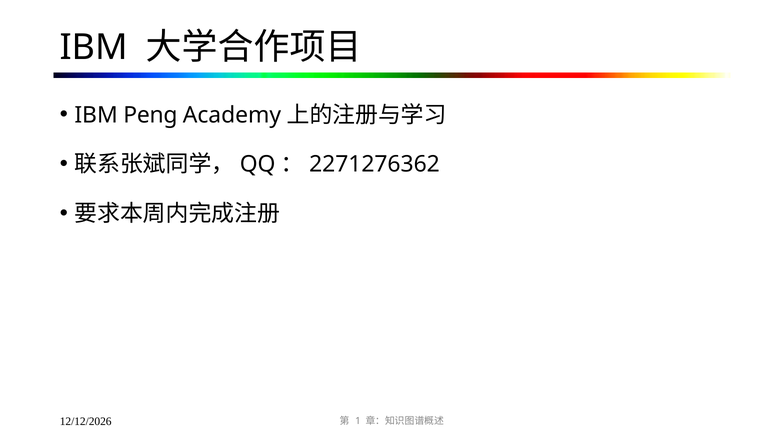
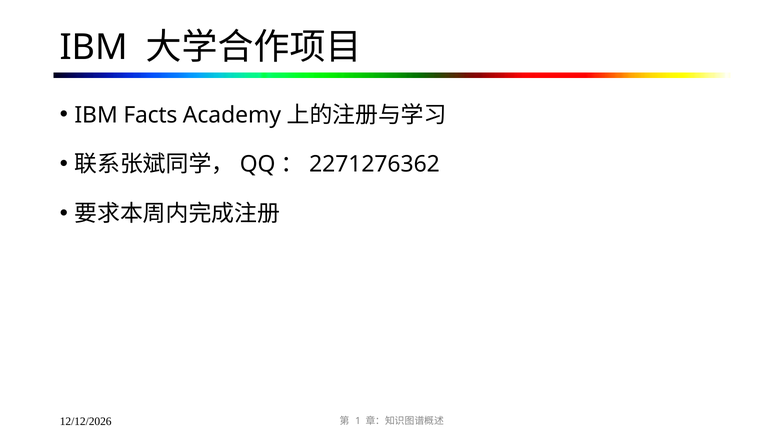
Peng: Peng -> Facts
